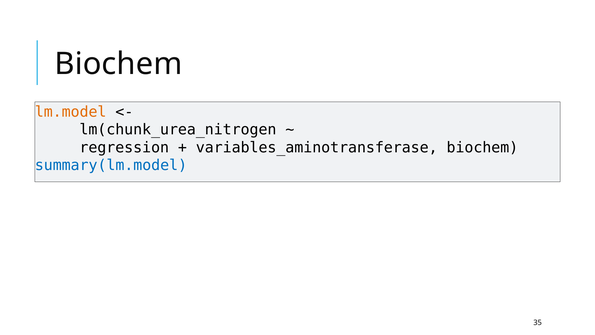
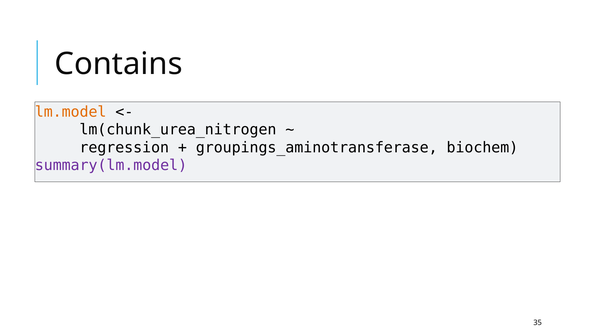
Biochem at (118, 64): Biochem -> Contains
variables_aminotransferase: variables_aminotransferase -> groupings_aminotransferase
summary(lm.model colour: blue -> purple
